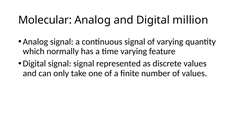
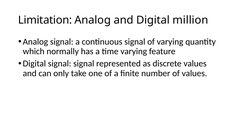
Molecular: Molecular -> Limitation
